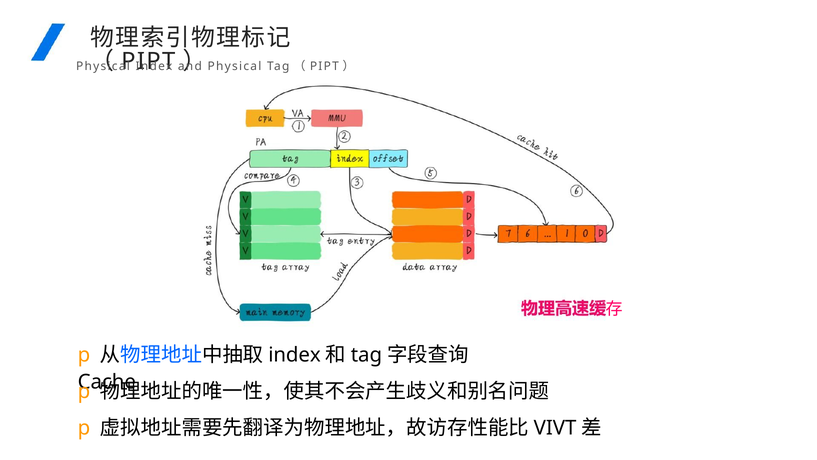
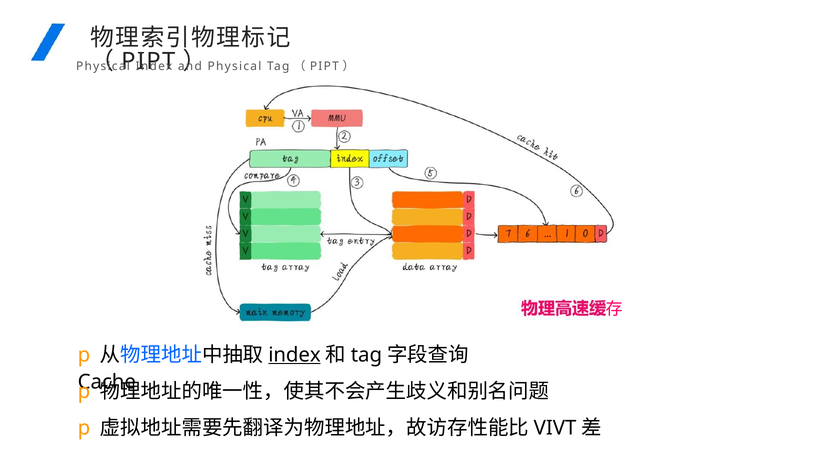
index at (294, 354) underline: none -> present
